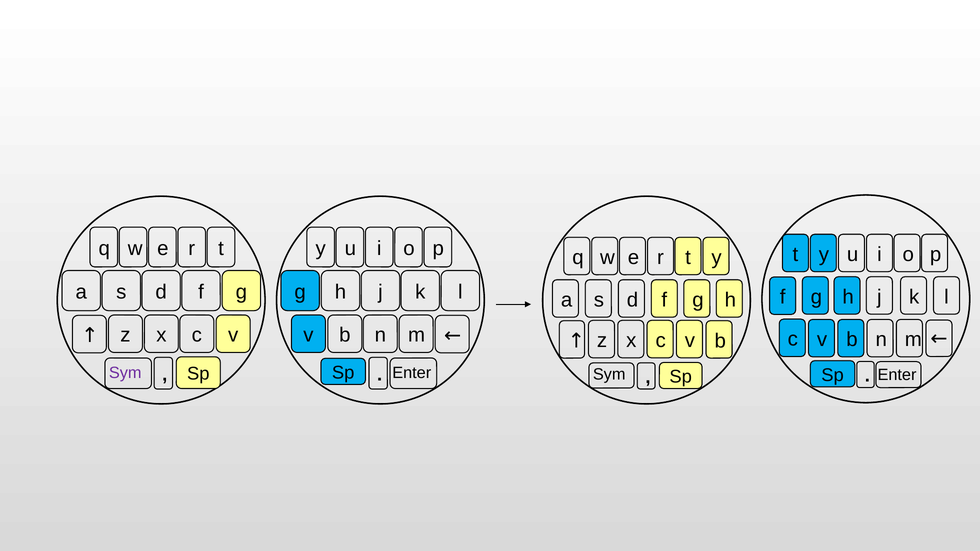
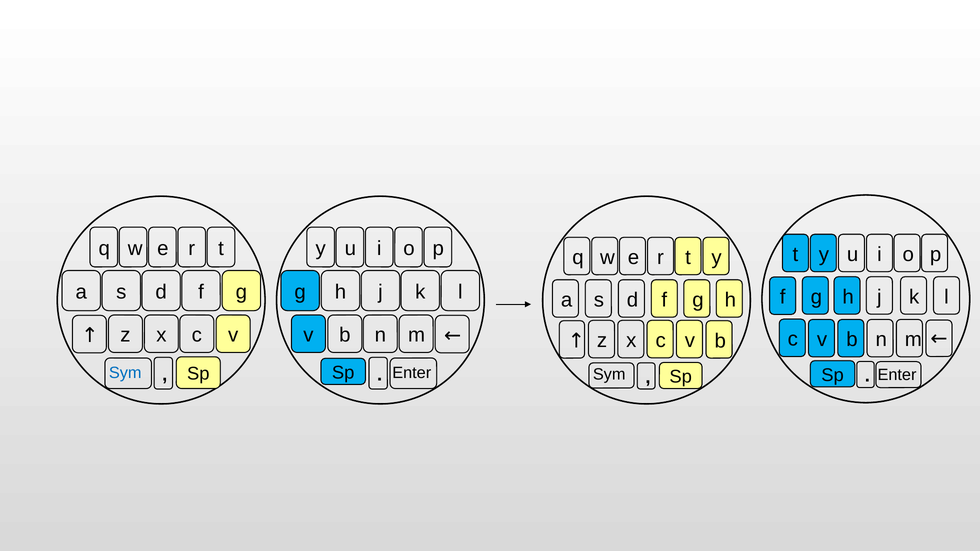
Sym at (125, 373) colour: purple -> blue
